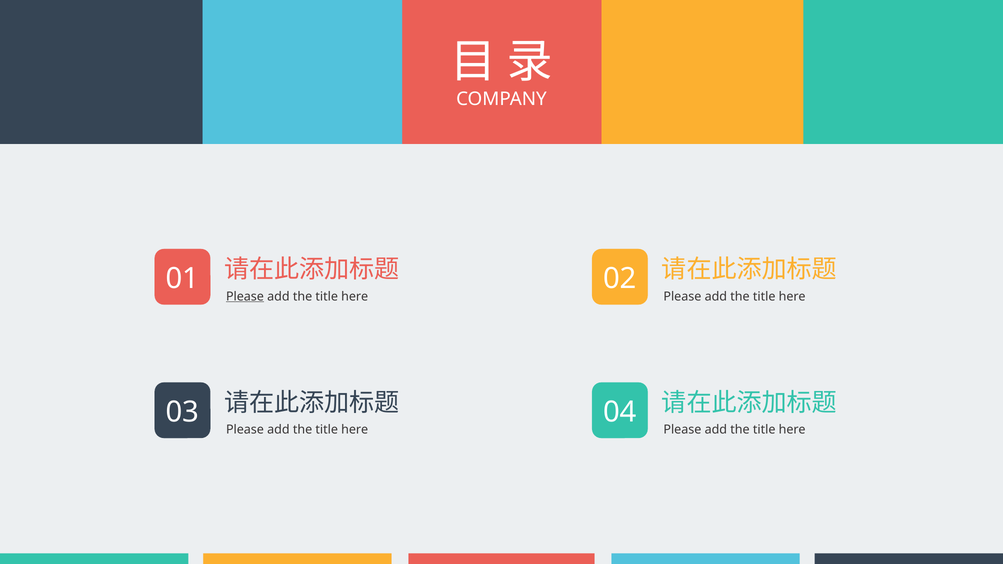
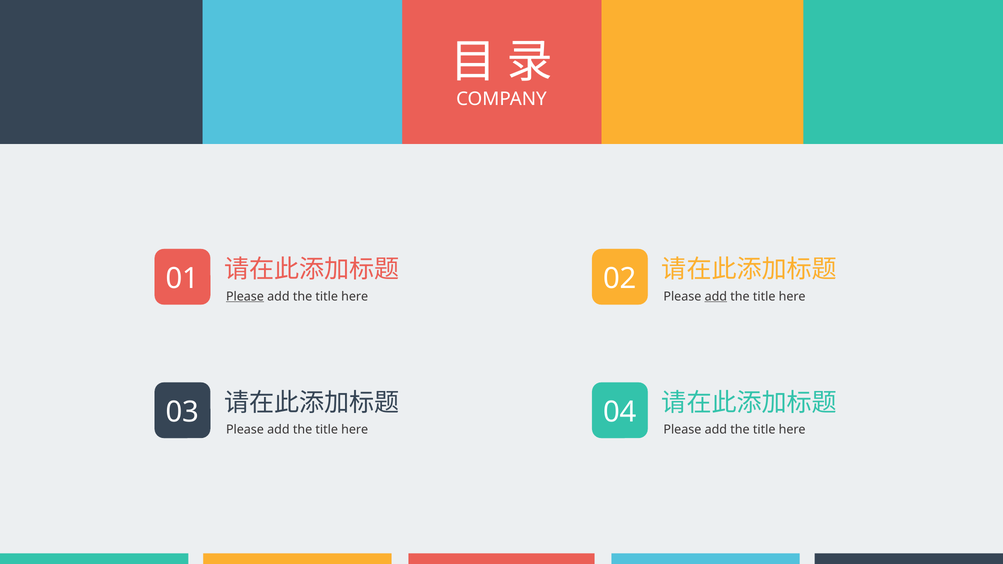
add at (716, 296) underline: none -> present
